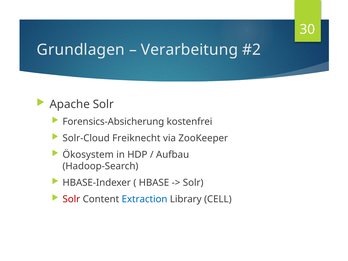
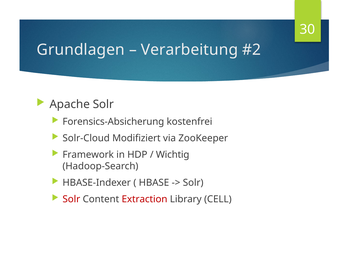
Freiknecht: Freiknecht -> Modifiziert
Ökosystem: Ökosystem -> Framework
Aufbau: Aufbau -> Wichtig
Extraction colour: blue -> red
